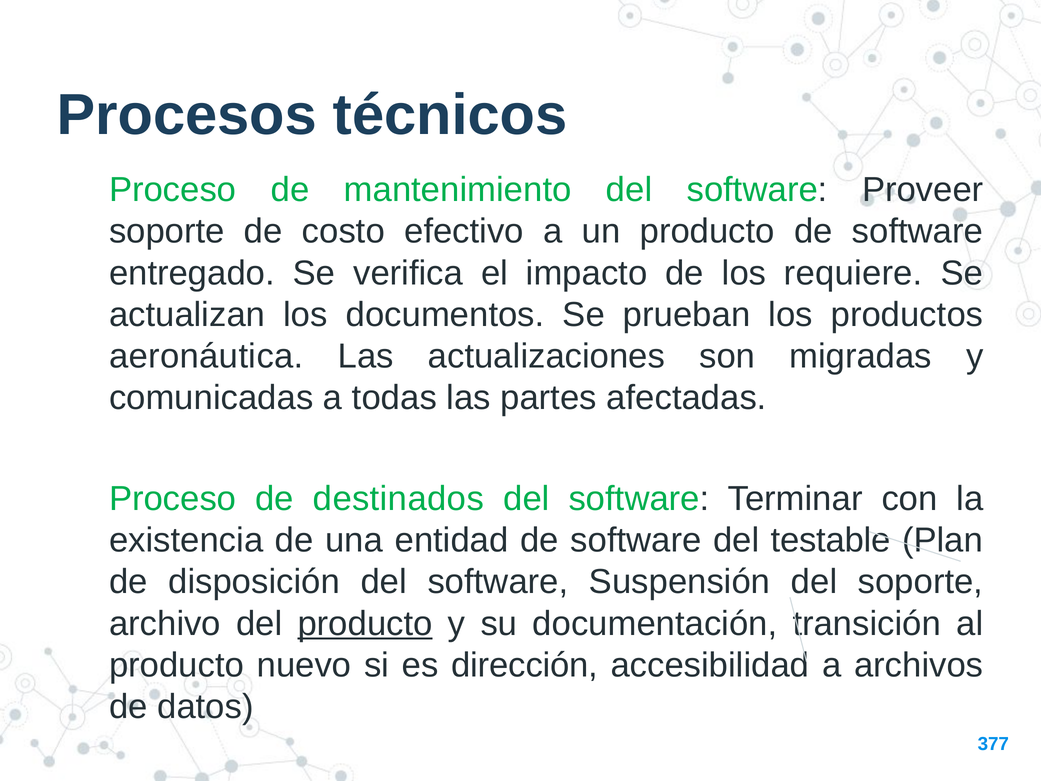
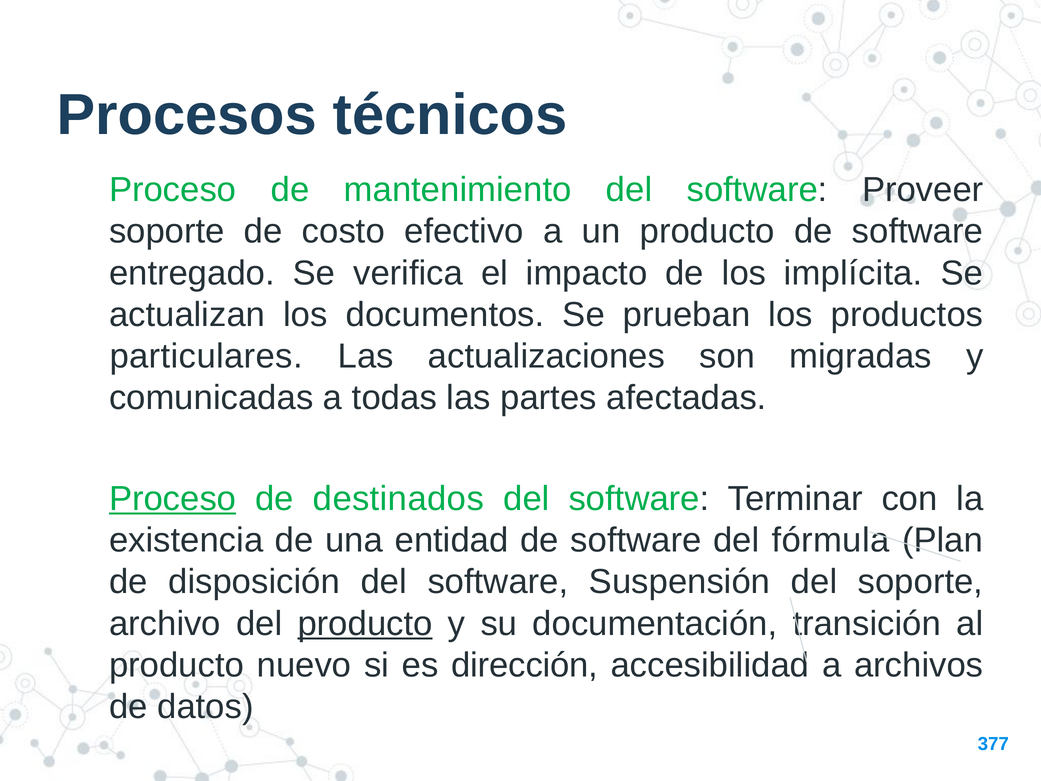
requiere: requiere -> implícita
aeronáutica: aeronáutica -> particulares
Proceso at (173, 499) underline: none -> present
testable: testable -> fórmula
